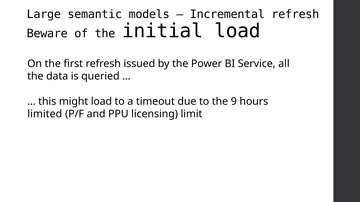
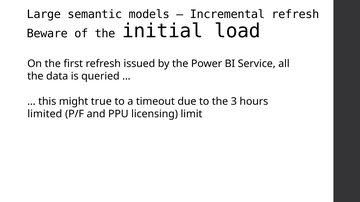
might load: load -> true
9: 9 -> 3
